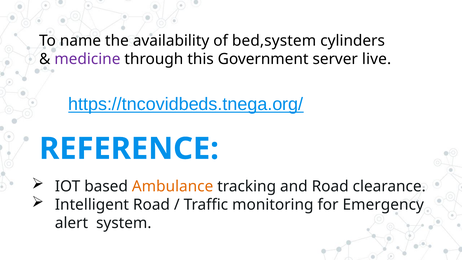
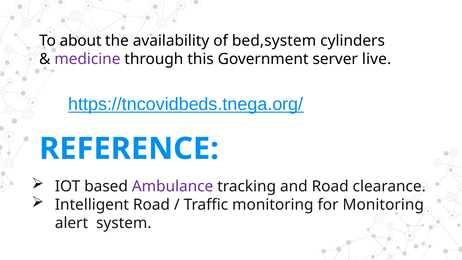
name: name -> about
Ambulance colour: orange -> purple
for Emergency: Emergency -> Monitoring
